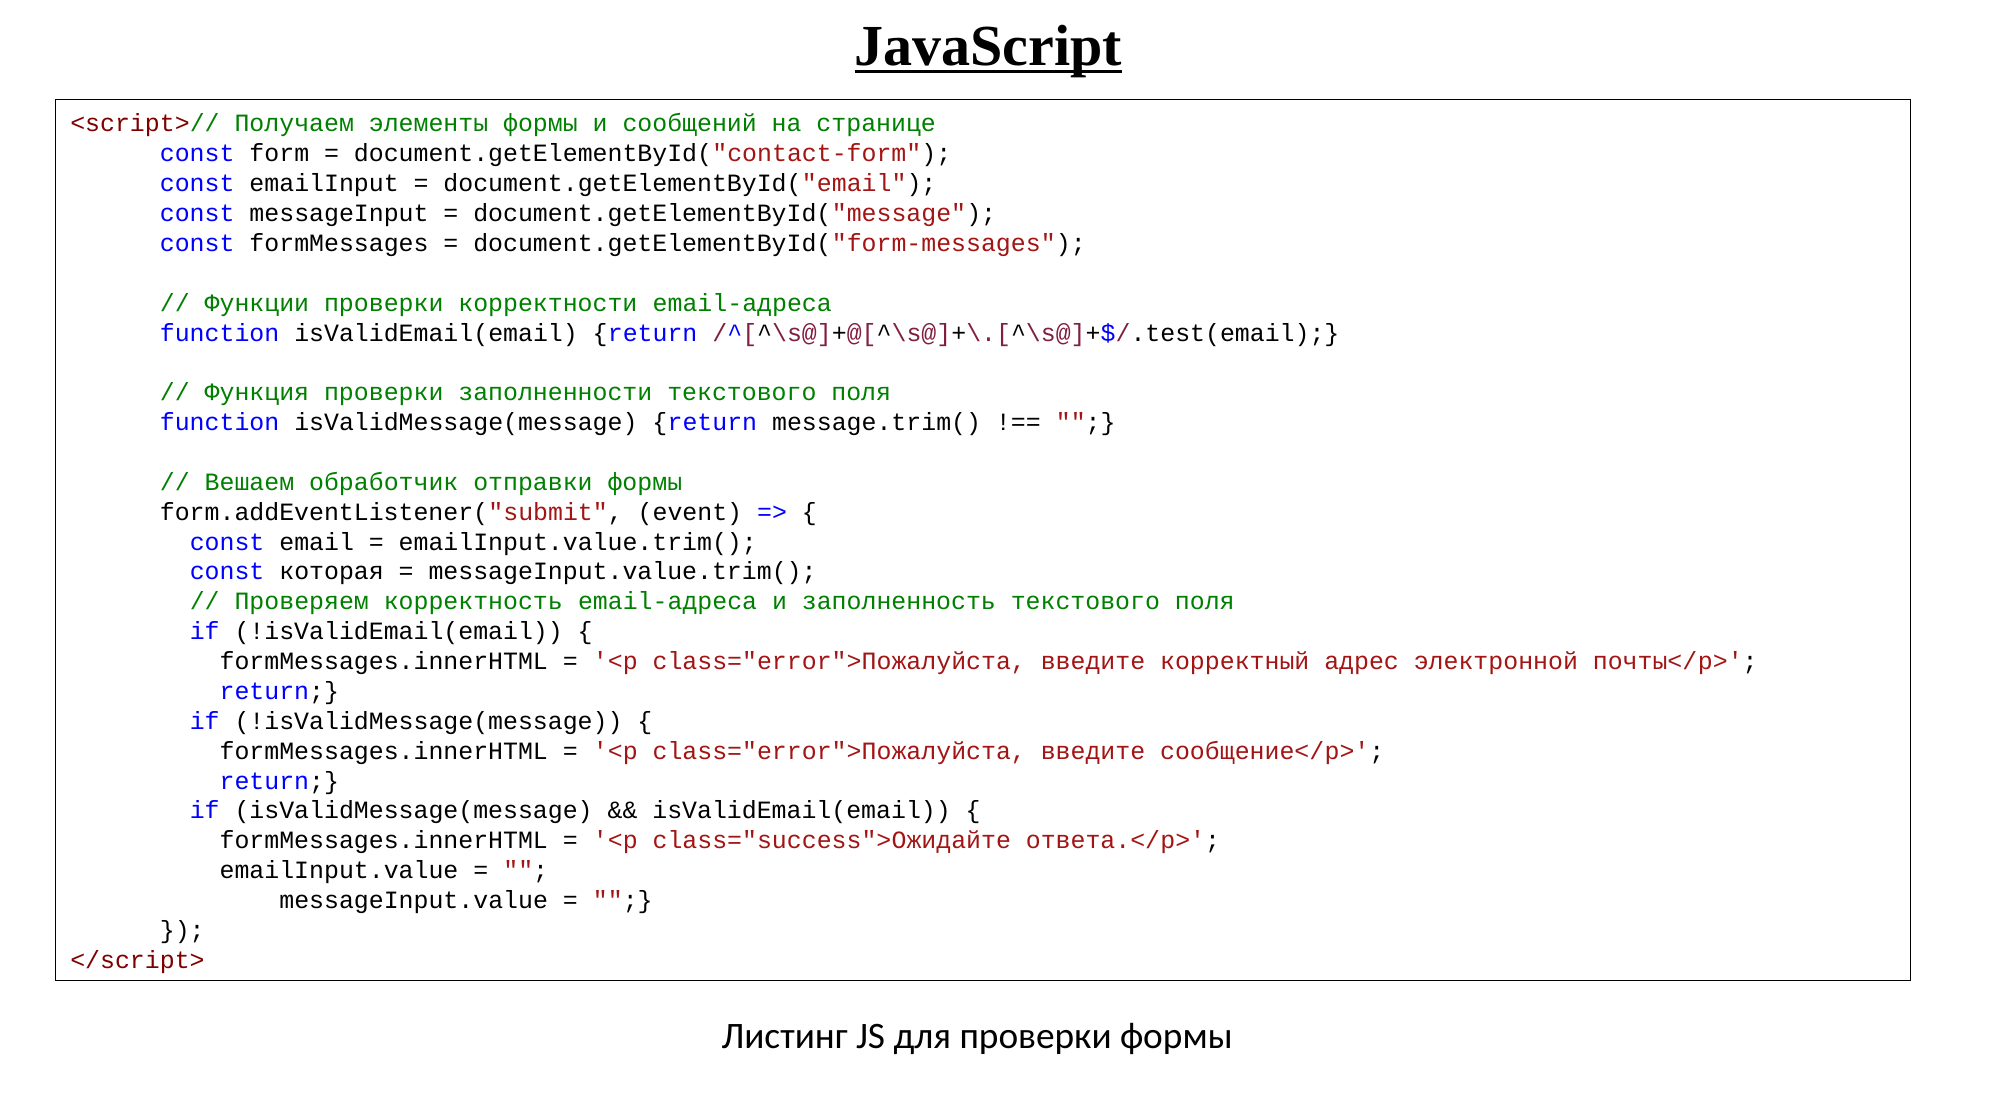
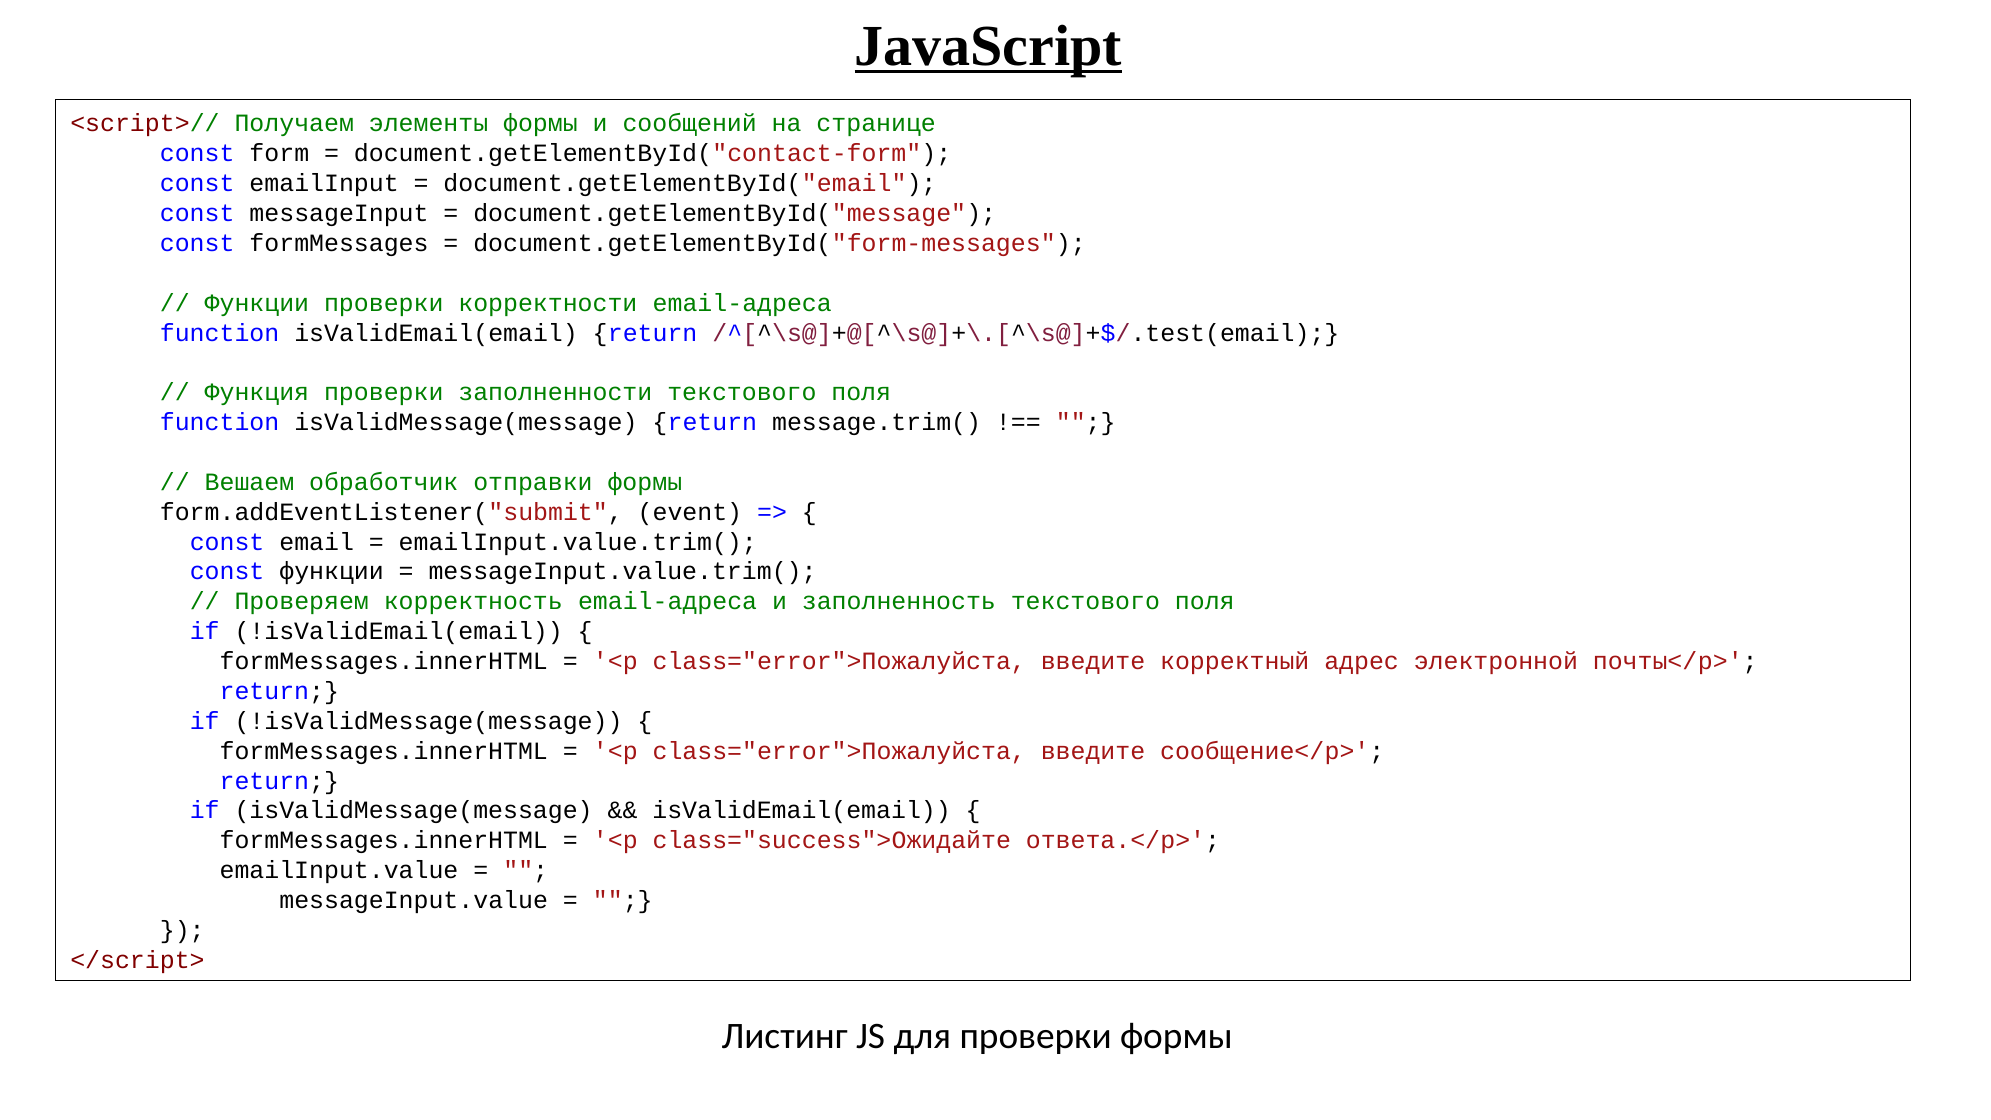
const которая: которая -> функции
